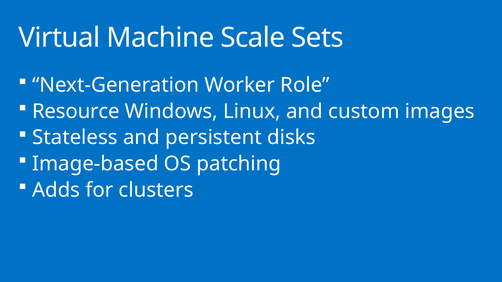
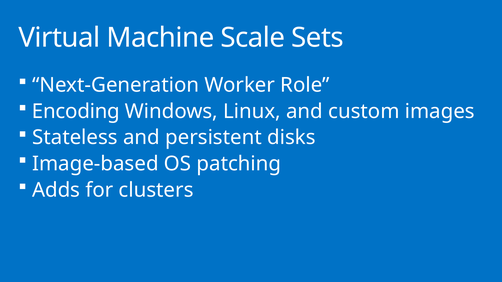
Resource: Resource -> Encoding
